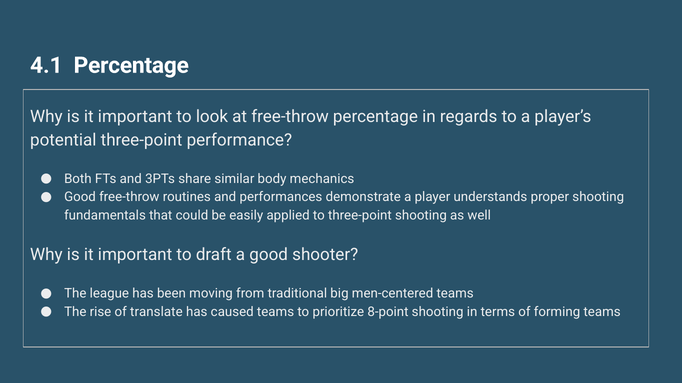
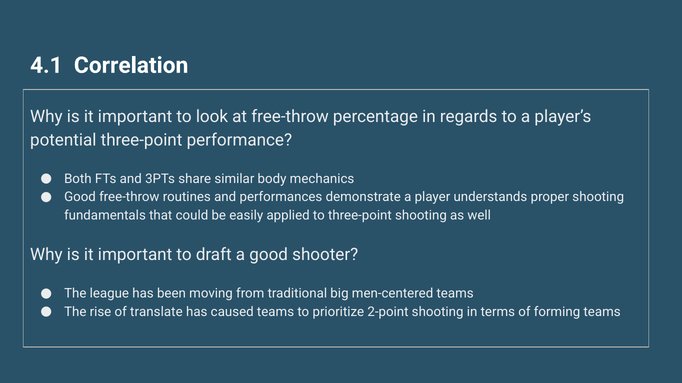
4.1 Percentage: Percentage -> Correlation
8-point: 8-point -> 2-point
